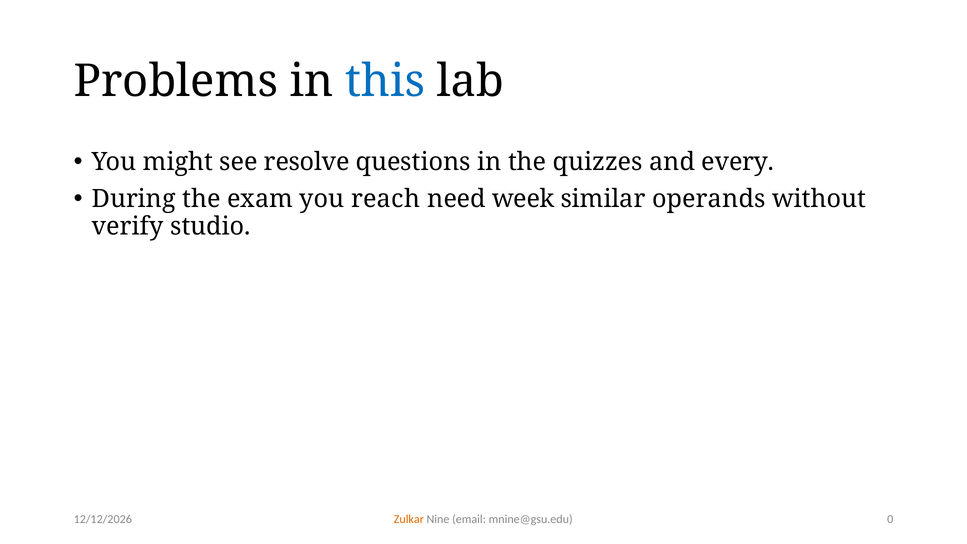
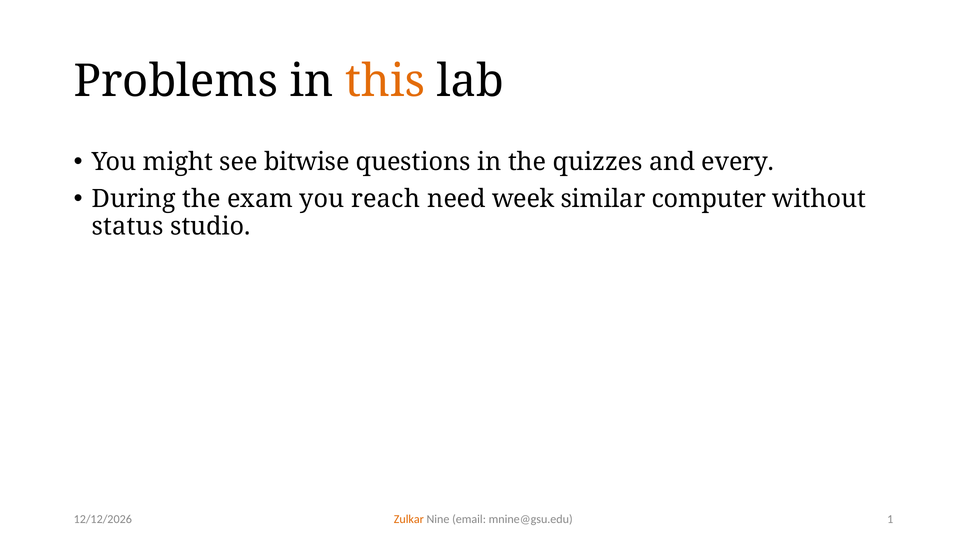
this colour: blue -> orange
resolve: resolve -> bitwise
operands: operands -> computer
verify: verify -> status
0: 0 -> 1
